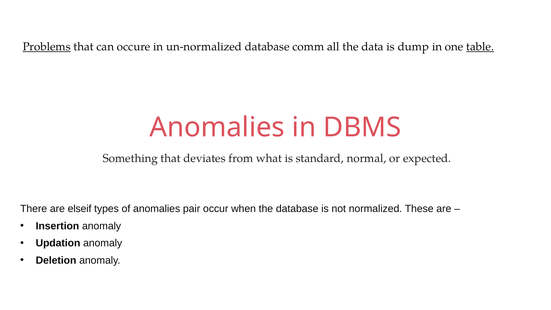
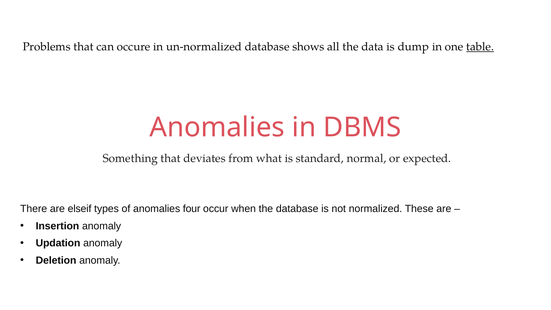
Problems underline: present -> none
comm: comm -> shows
pair: pair -> four
